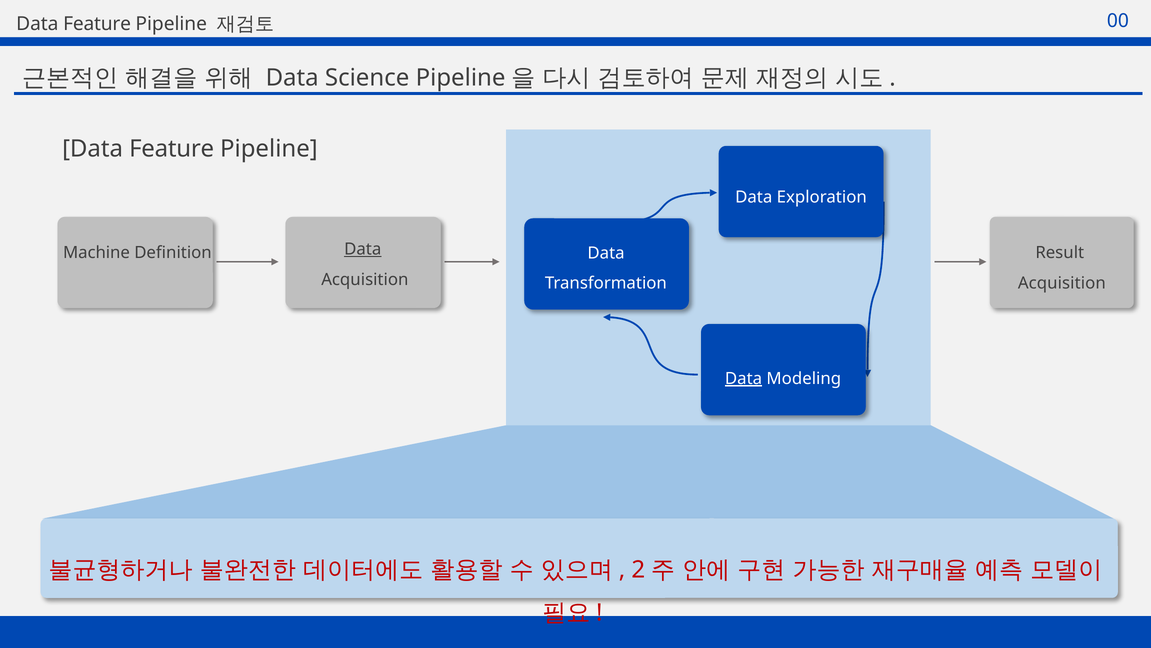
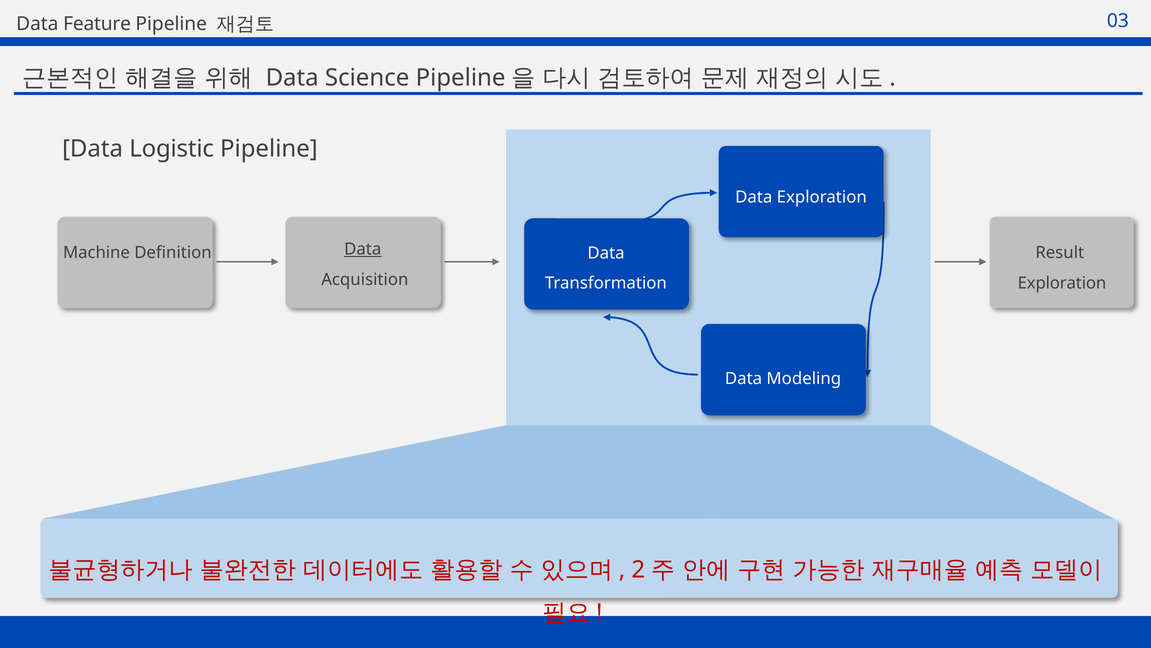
00: 00 -> 03
Feature at (172, 149): Feature -> Logistic
Acquisition at (1062, 283): Acquisition -> Exploration
Data at (744, 378) underline: present -> none
